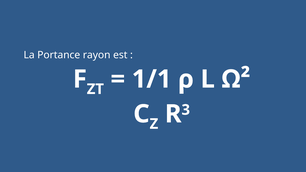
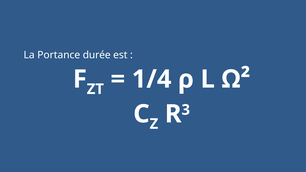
rayon: rayon -> durée
1/1: 1/1 -> 1/4
